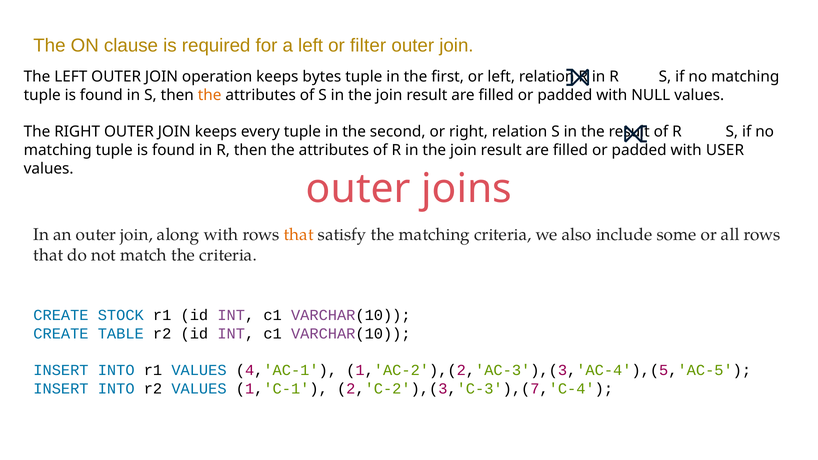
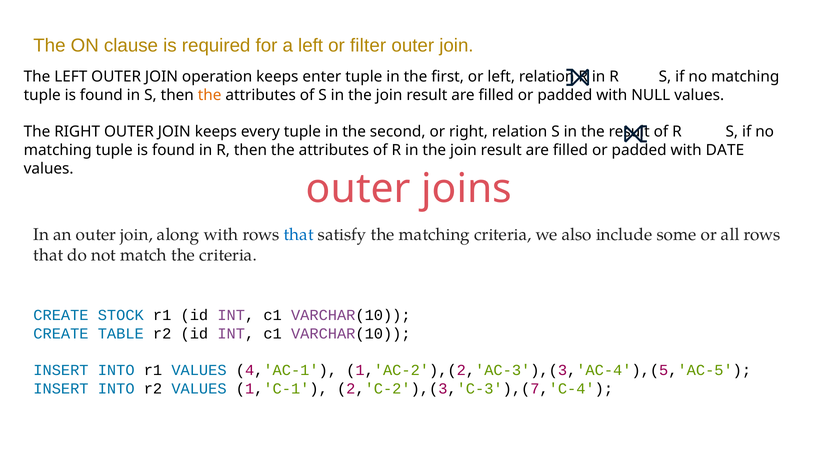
bytes: bytes -> enter
USER: USER -> DATE
that at (299, 235) colour: orange -> blue
